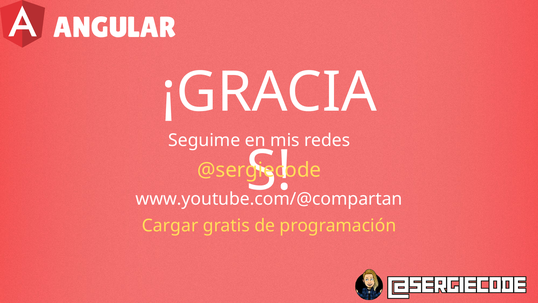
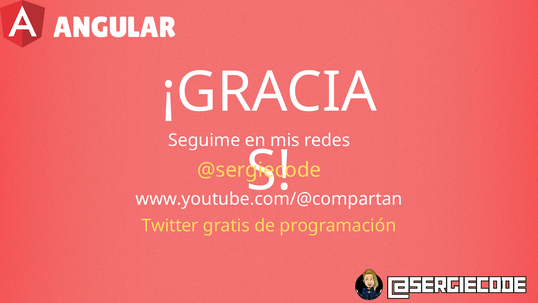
Cargar: Cargar -> Twitter
